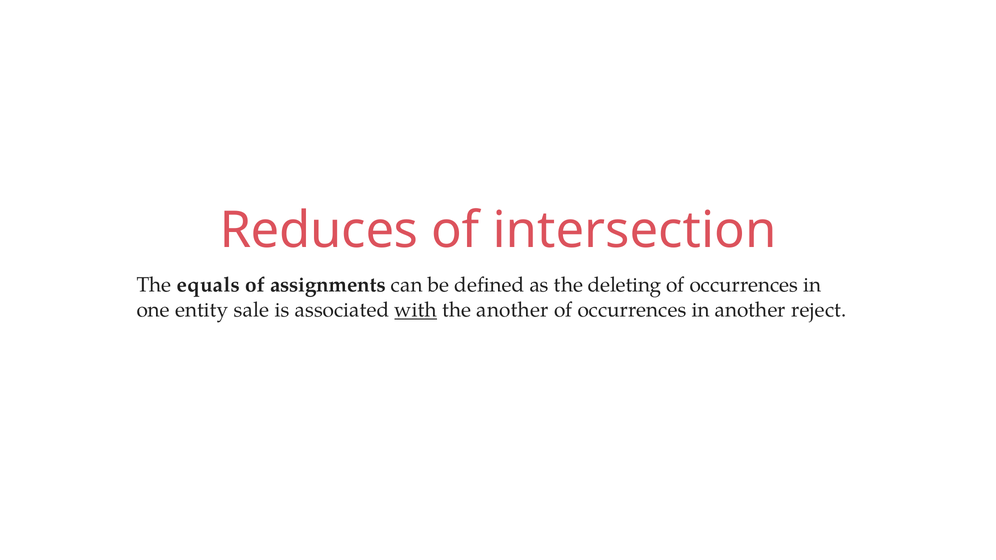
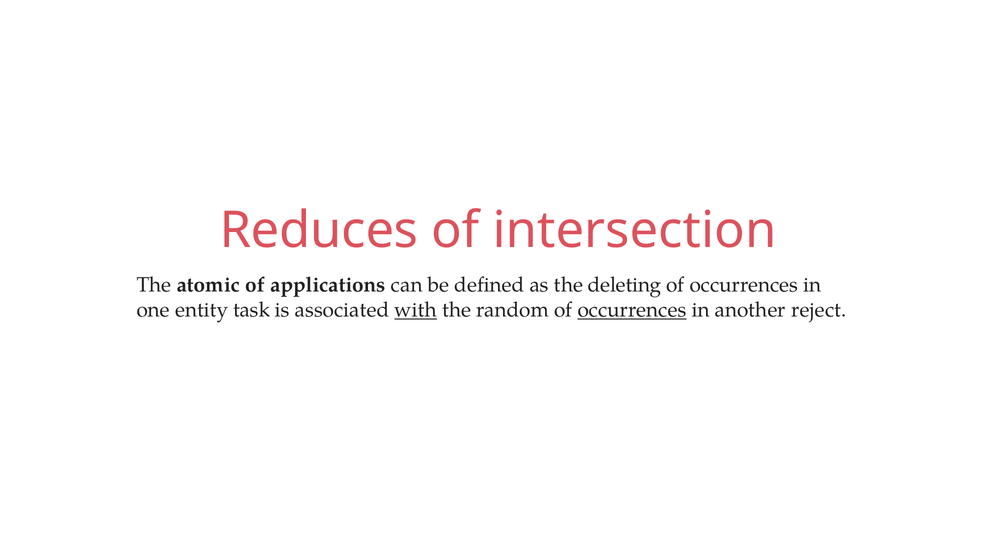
equals: equals -> atomic
assignments: assignments -> applications
sale: sale -> task
the another: another -> random
occurrences at (632, 310) underline: none -> present
